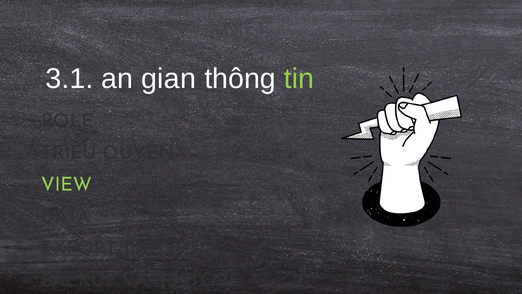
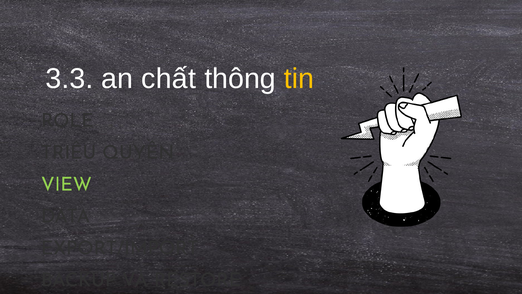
3.1: 3.1 -> 3.3
gian: gian -> chất
tin colour: light green -> yellow
